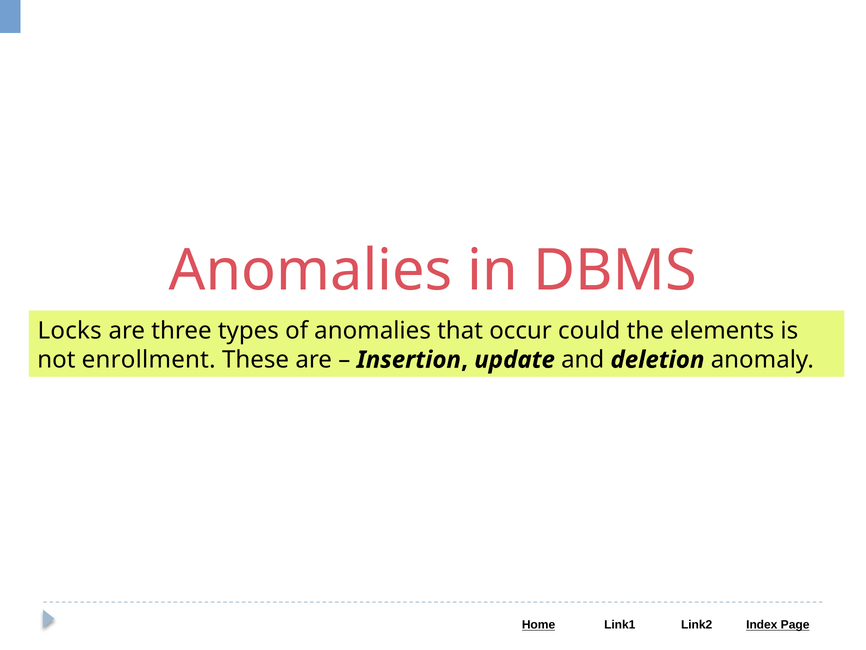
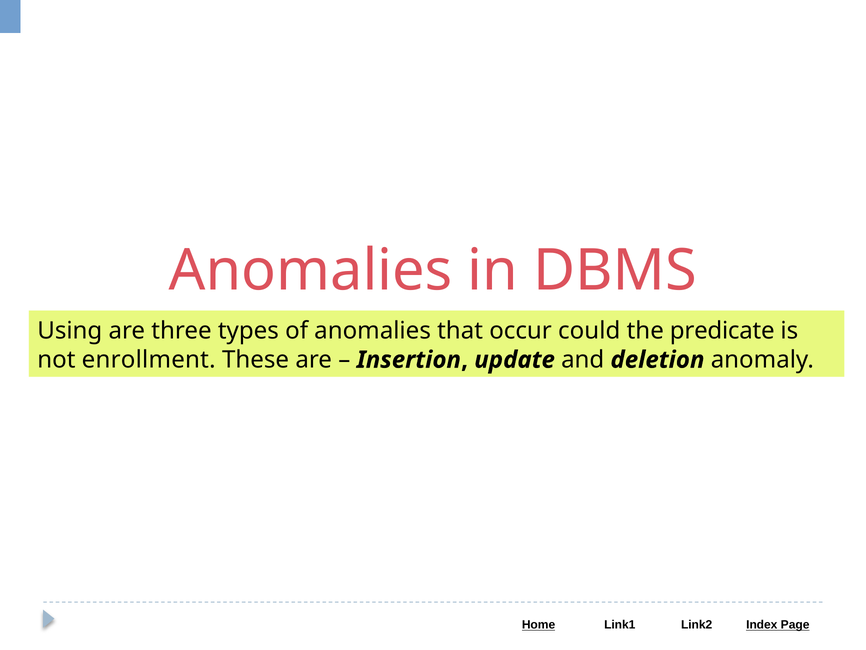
Locks: Locks -> Using
elements: elements -> predicate
